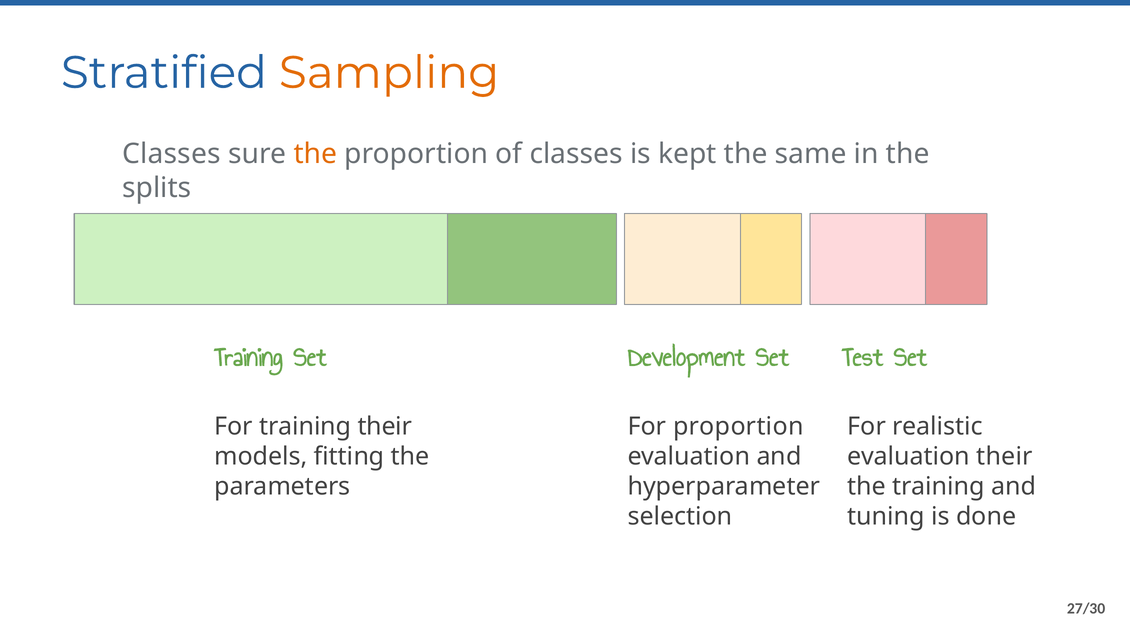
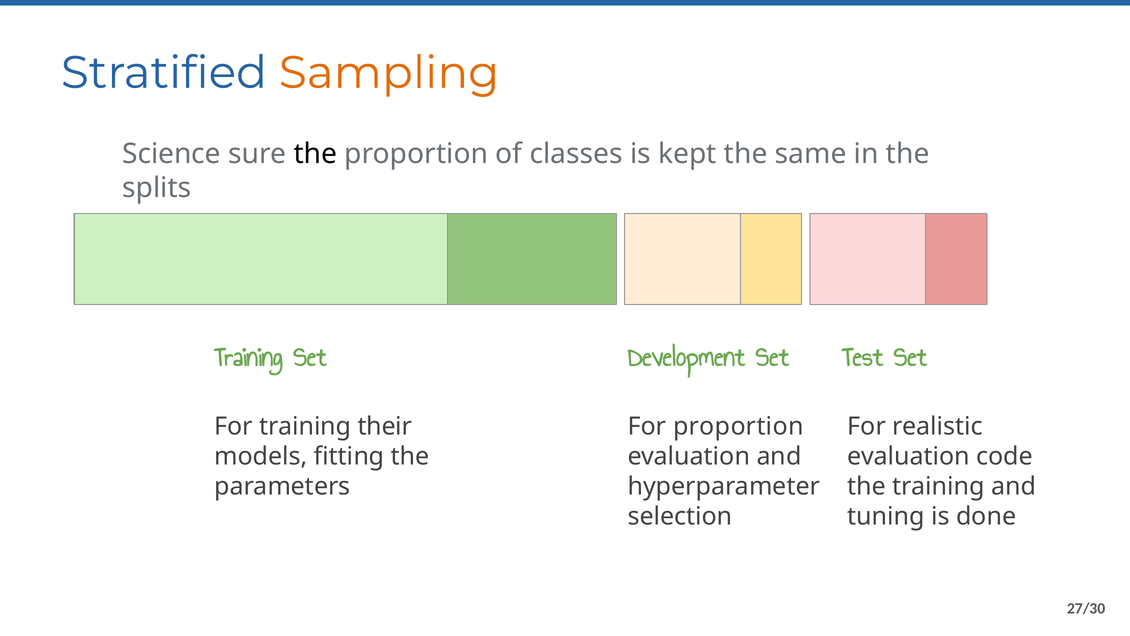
Classes at (171, 154): Classes -> Science
the at (315, 154) colour: orange -> black
evaluation their: their -> code
